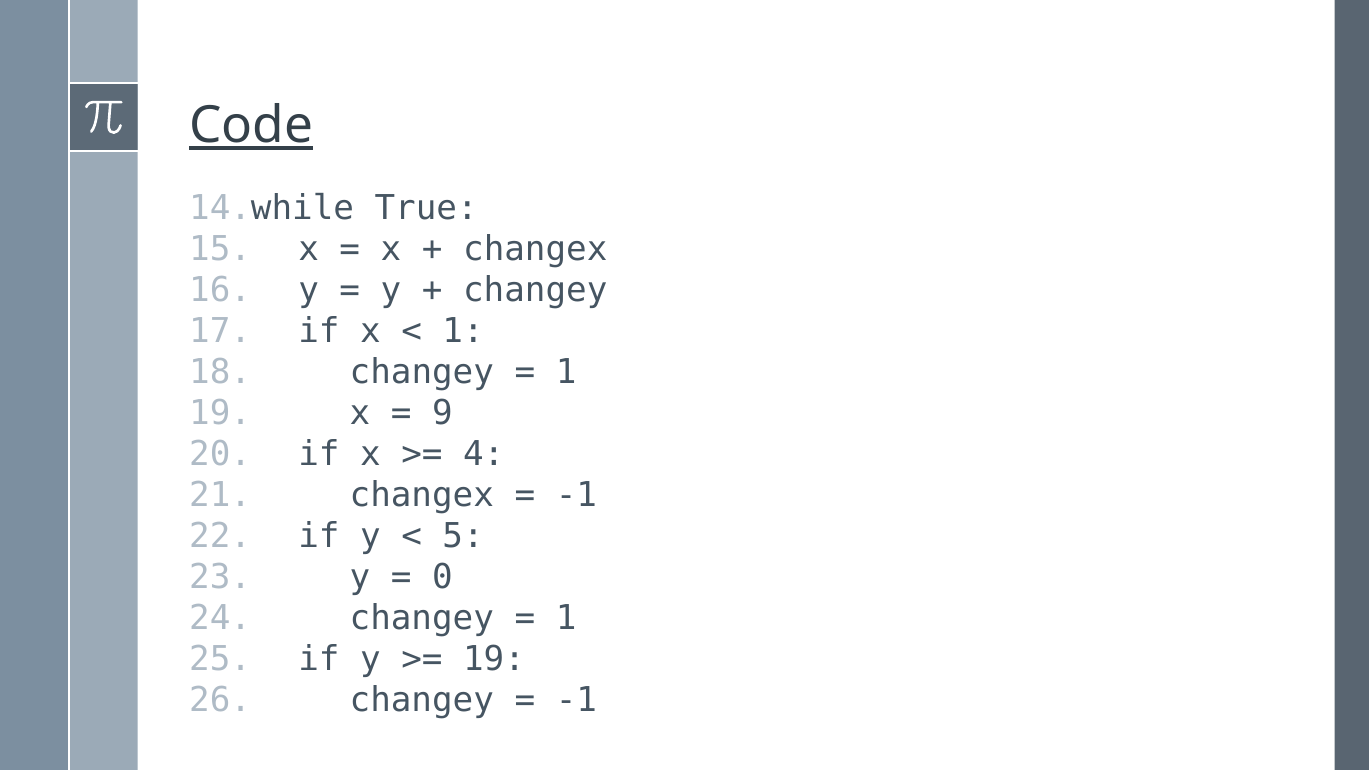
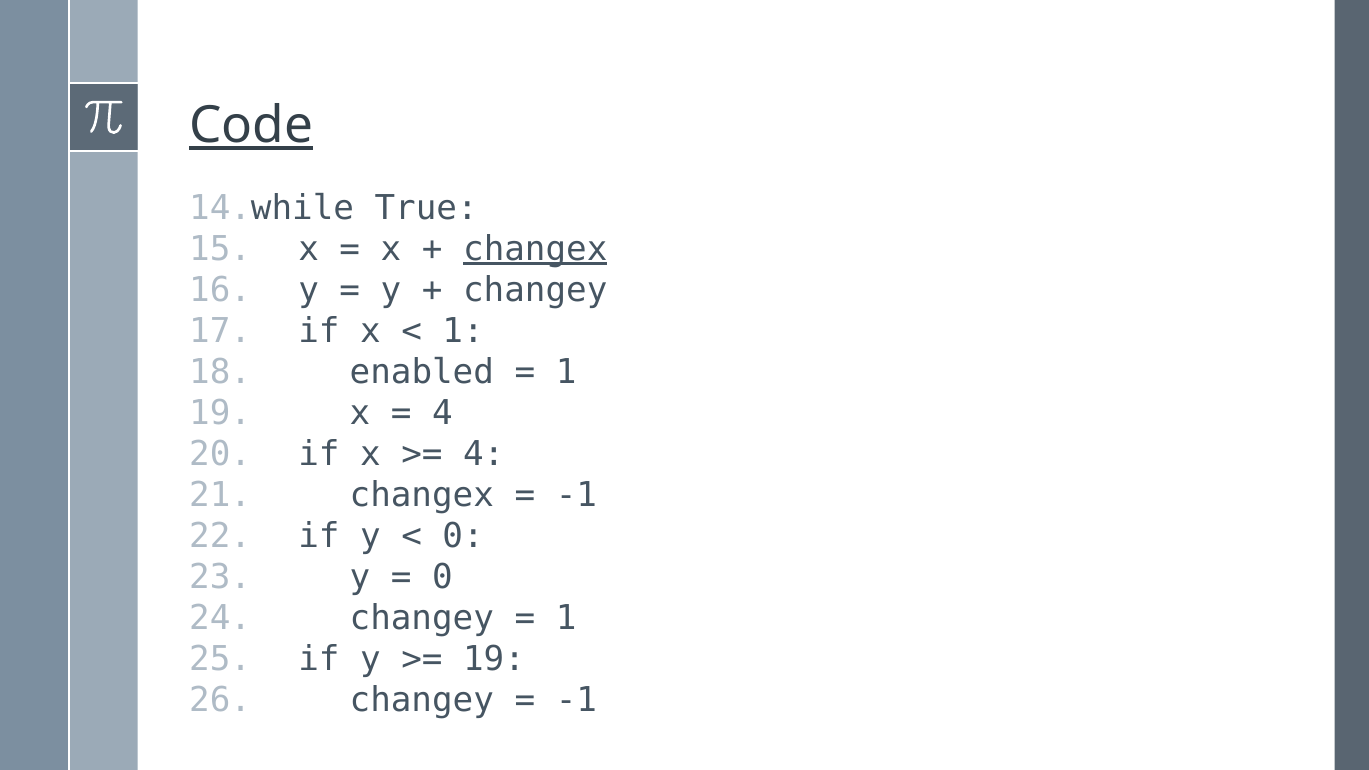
changex at (535, 249) underline: none -> present
changey at (422, 372): changey -> enabled
9 at (442, 413): 9 -> 4
5 at (463, 536): 5 -> 0
